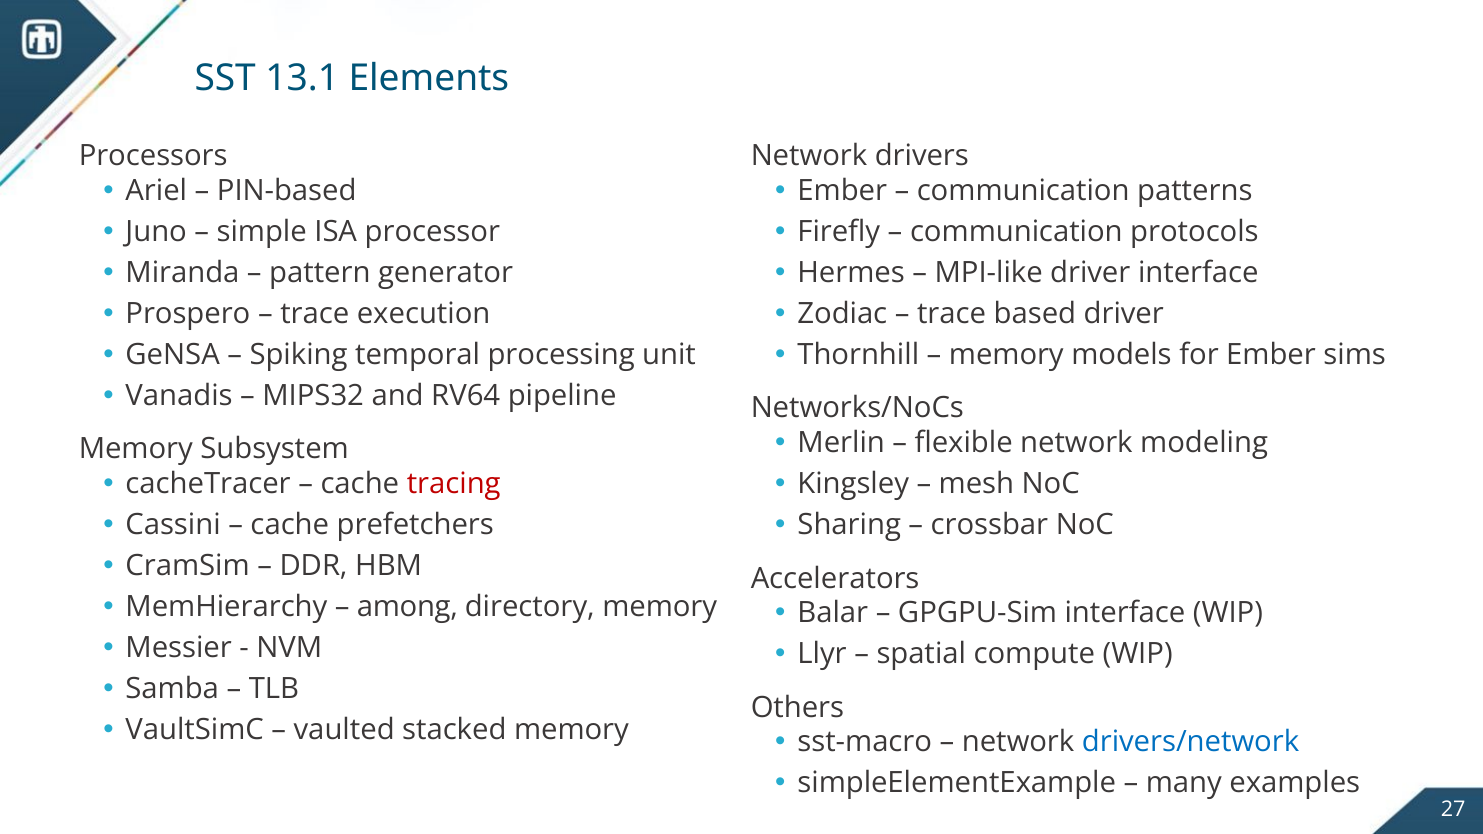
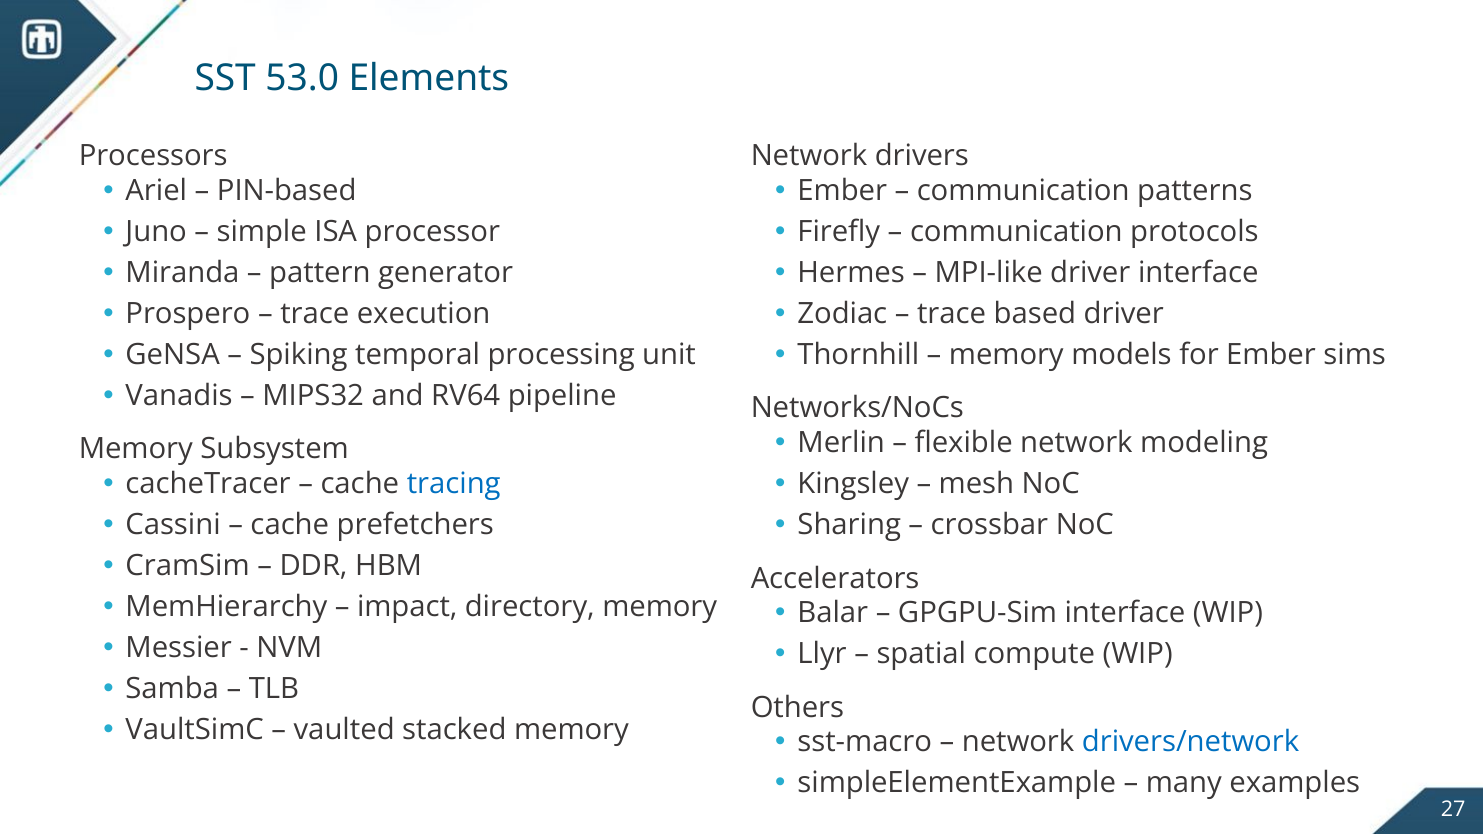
13.1: 13.1 -> 53.0
tracing colour: red -> blue
among: among -> impact
